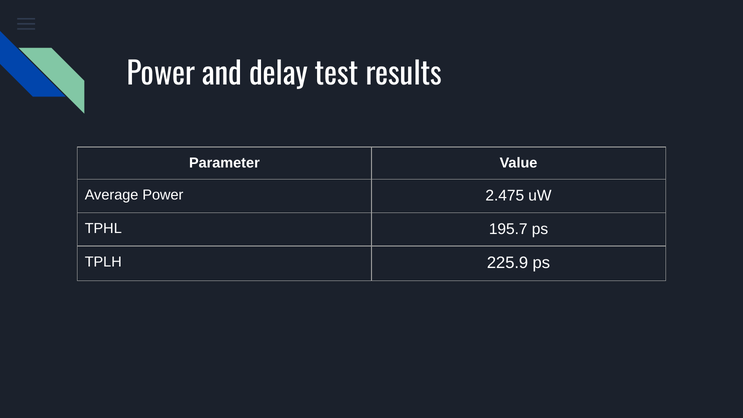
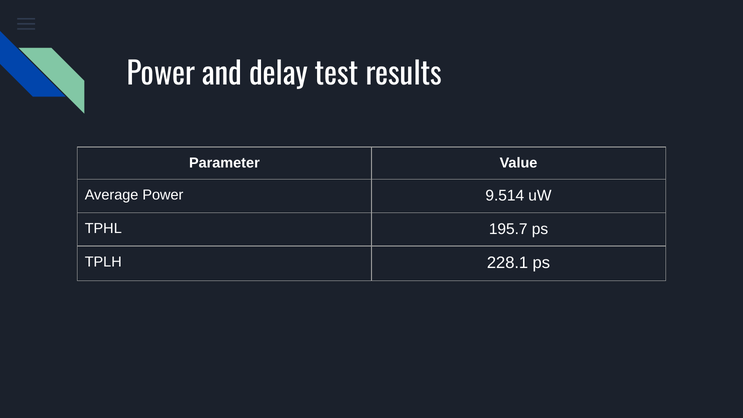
2.475: 2.475 -> 9.514
225.9: 225.9 -> 228.1
